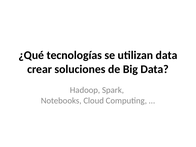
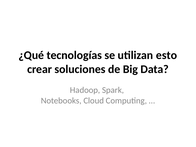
utilizan data: data -> esto
